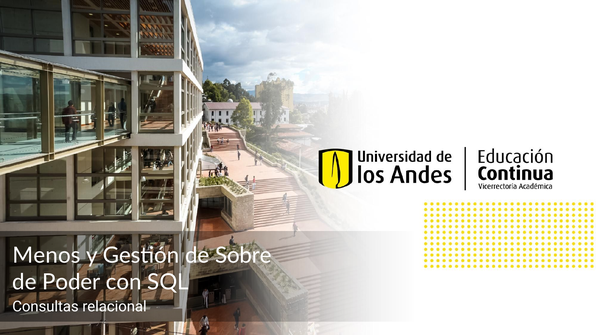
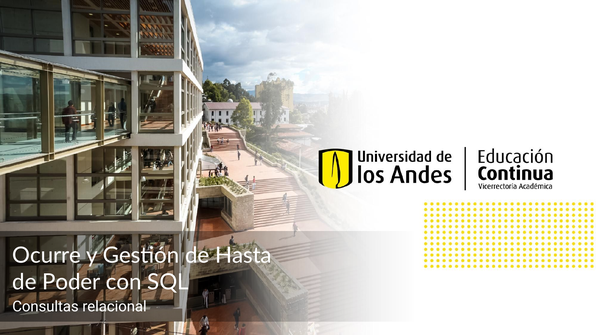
Menos: Menos -> Ocurre
Sobre: Sobre -> Hasta
